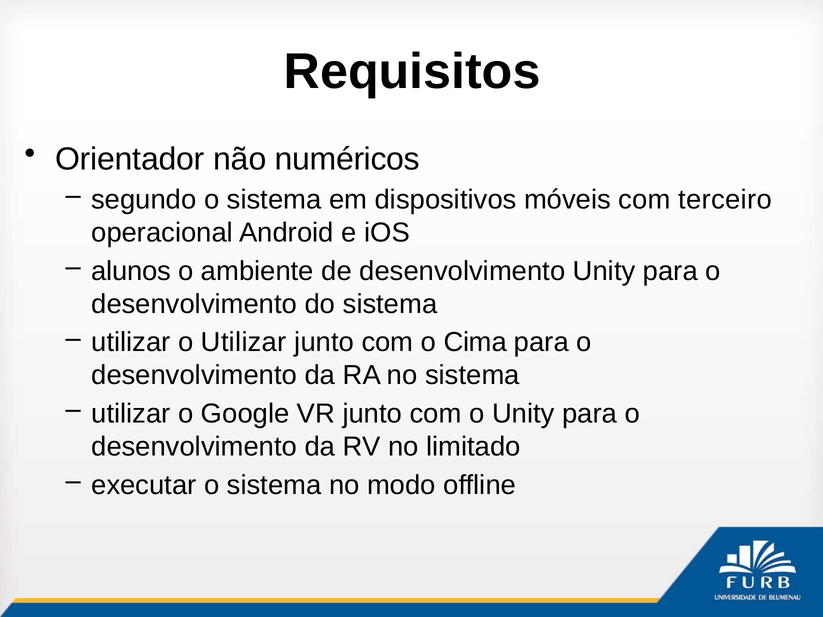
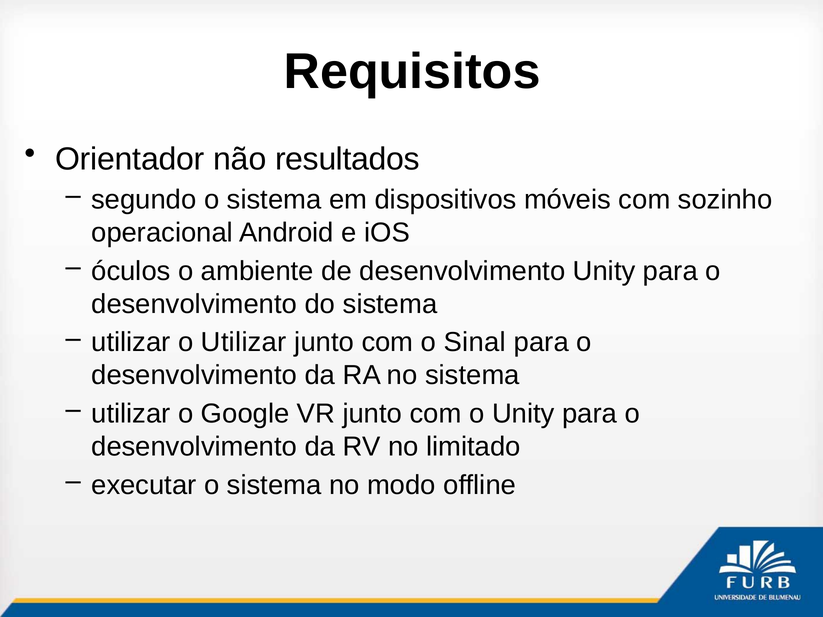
numéricos: numéricos -> resultados
terceiro: terceiro -> sozinho
alunos: alunos -> óculos
Cima: Cima -> Sinal
